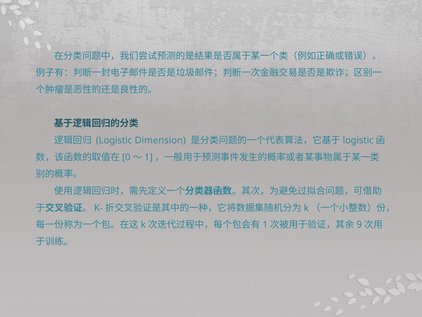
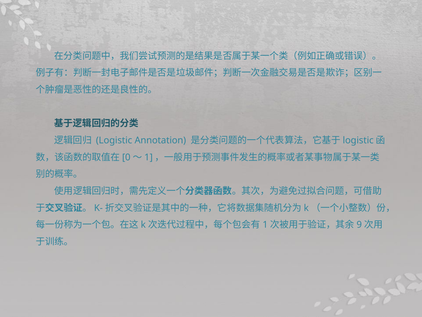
Dimension: Dimension -> Annotation
